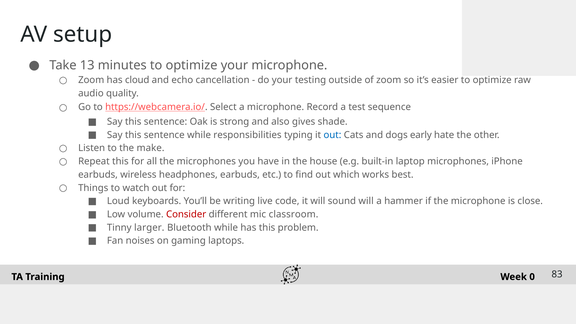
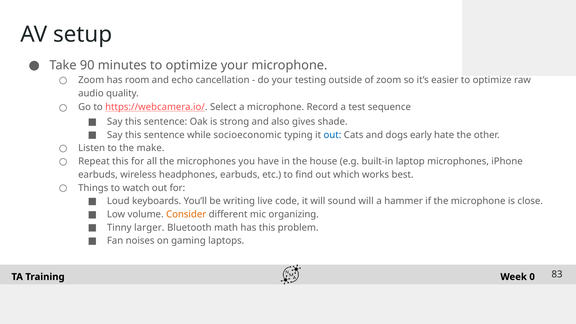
13: 13 -> 90
cloud: cloud -> room
responsibilities: responsibilities -> socioeconomic
Consider colour: red -> orange
classroom: classroom -> organizing
Bluetooth while: while -> math
